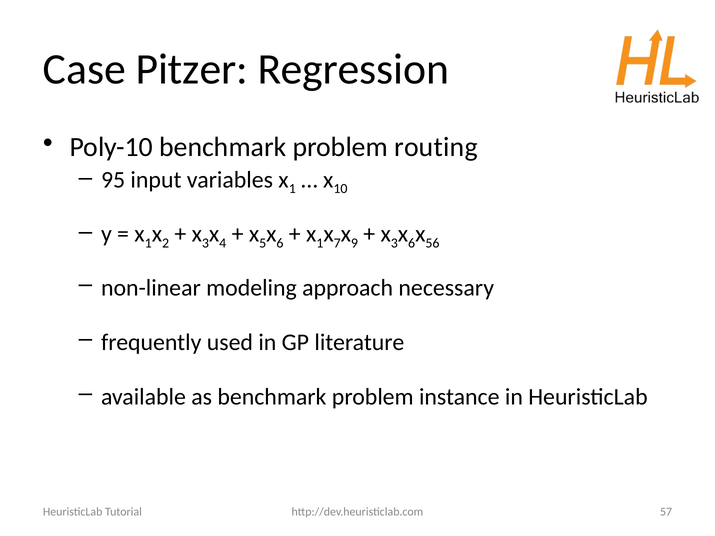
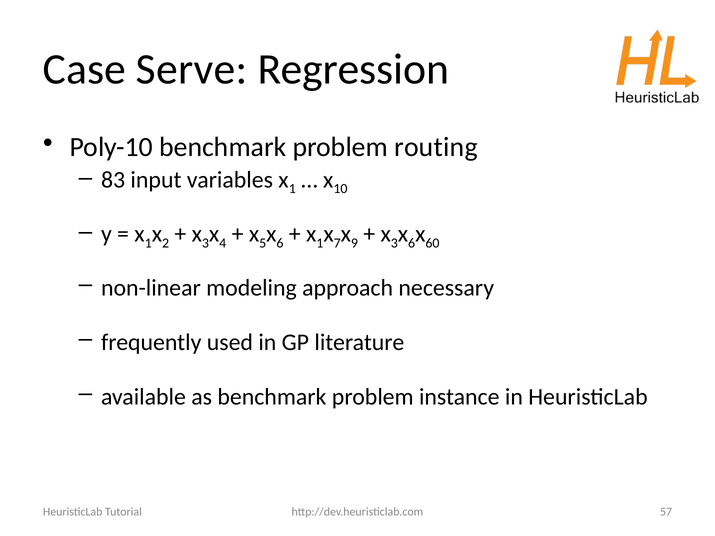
Pitzer: Pitzer -> Serve
95: 95 -> 83
56: 56 -> 60
